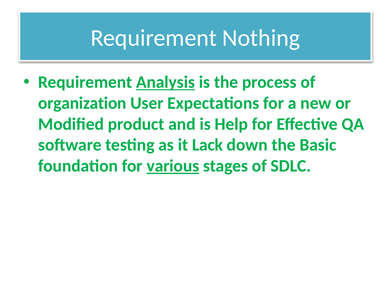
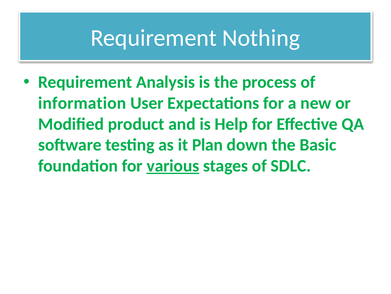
Analysis underline: present -> none
organization: organization -> information
Lack: Lack -> Plan
